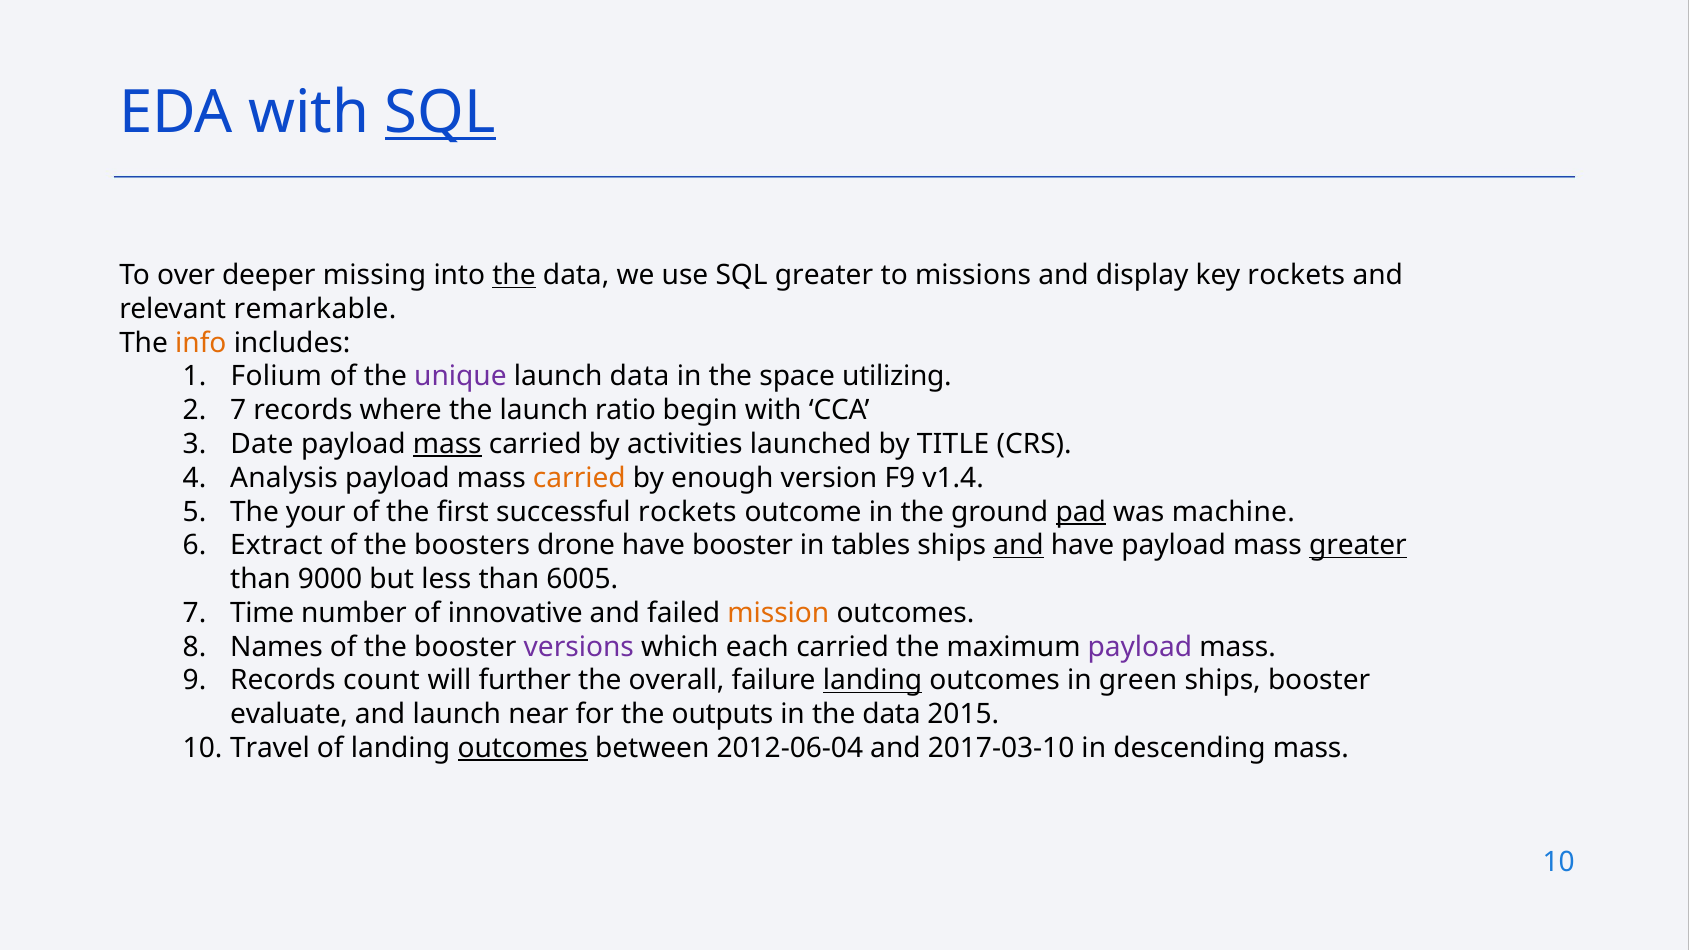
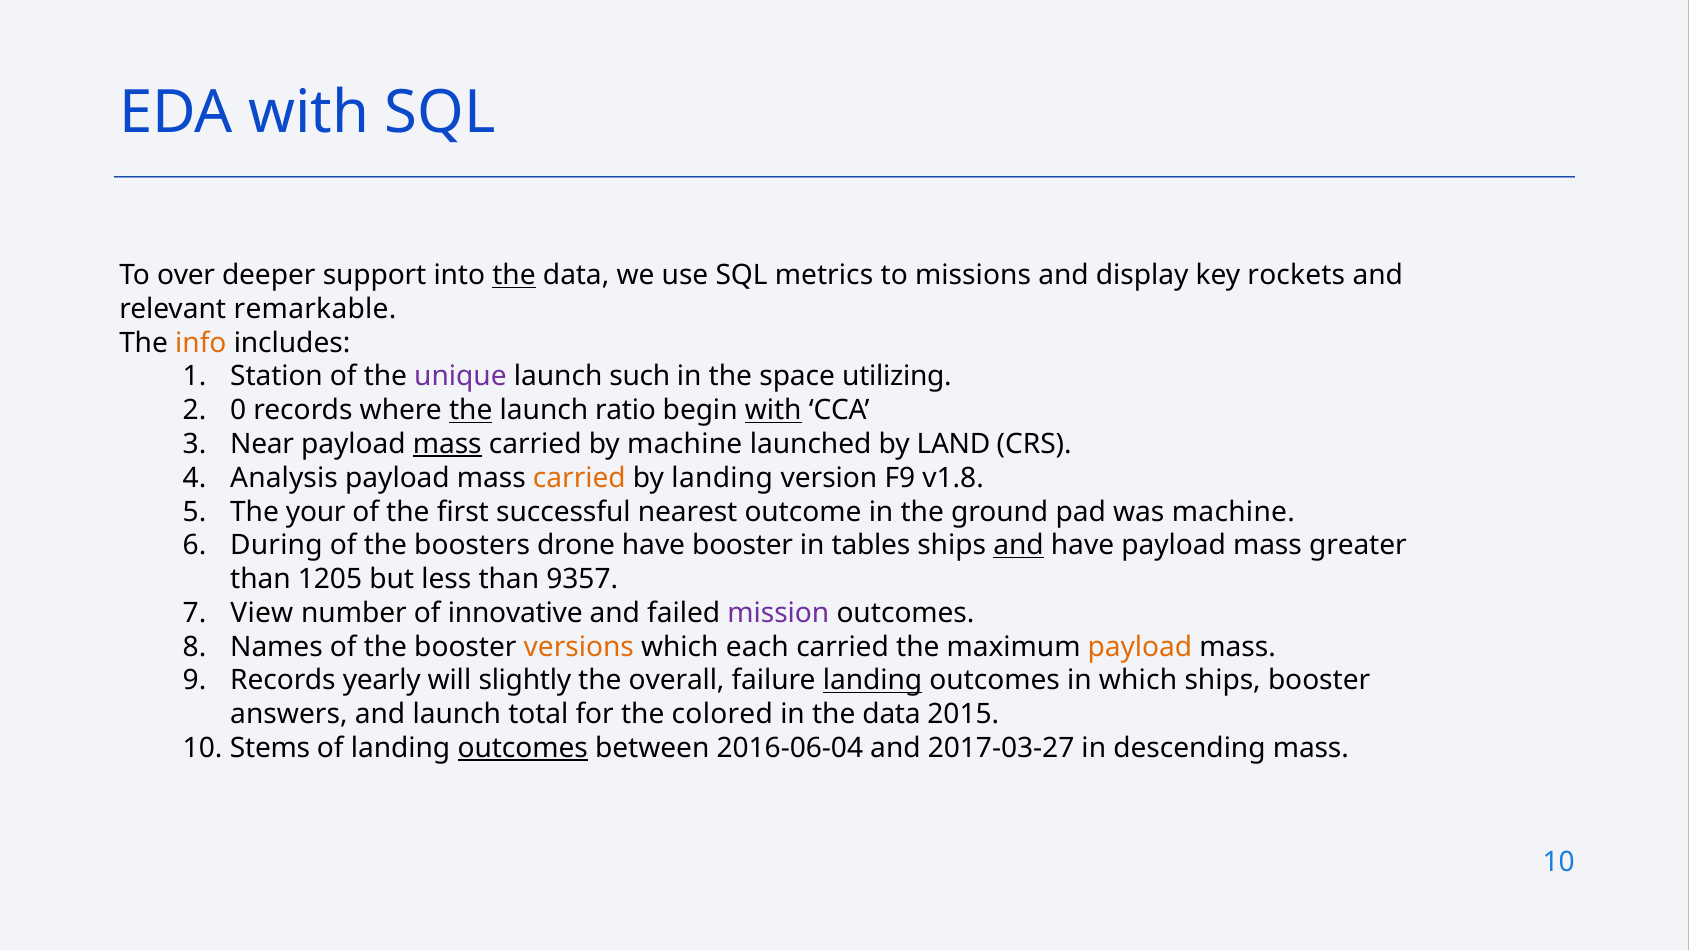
SQL at (440, 113) underline: present -> none
missing: missing -> support
SQL greater: greater -> metrics
Folium: Folium -> Station
launch data: data -> such
7 at (238, 410): 7 -> 0
the at (471, 410) underline: none -> present
with at (773, 410) underline: none -> present
Date: Date -> Near
by activities: activities -> machine
TITLE: TITLE -> LAND
by enough: enough -> landing
v1.4: v1.4 -> v1.8
successful rockets: rockets -> nearest
pad underline: present -> none
Extract: Extract -> During
greater at (1358, 546) underline: present -> none
9000: 9000 -> 1205
6005: 6005 -> 9357
Time: Time -> View
mission colour: orange -> purple
versions colour: purple -> orange
payload at (1140, 647) colour: purple -> orange
count: count -> yearly
further: further -> slightly
in green: green -> which
evaluate: evaluate -> answers
near: near -> total
outputs: outputs -> colored
Travel: Travel -> Stems
2012-06-04: 2012-06-04 -> 2016-06-04
2017-03-10: 2017-03-10 -> 2017-03-27
